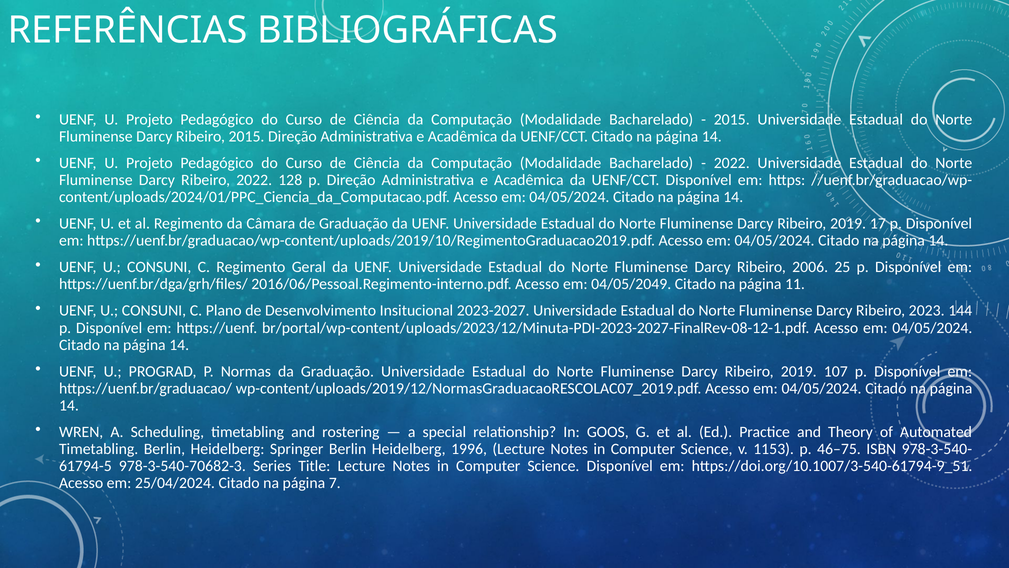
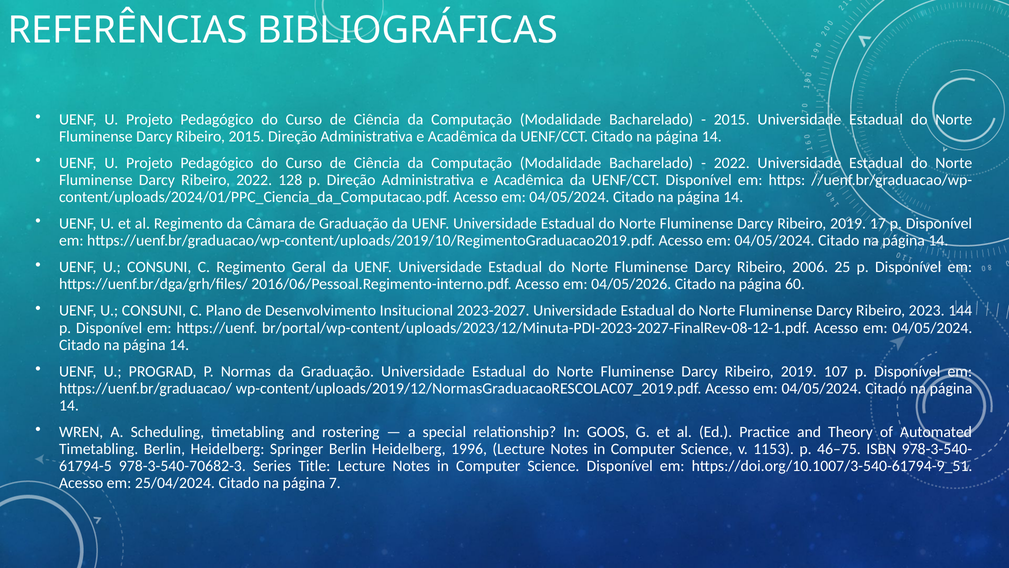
04/05/2049: 04/05/2049 -> 04/05/2026
11: 11 -> 60
